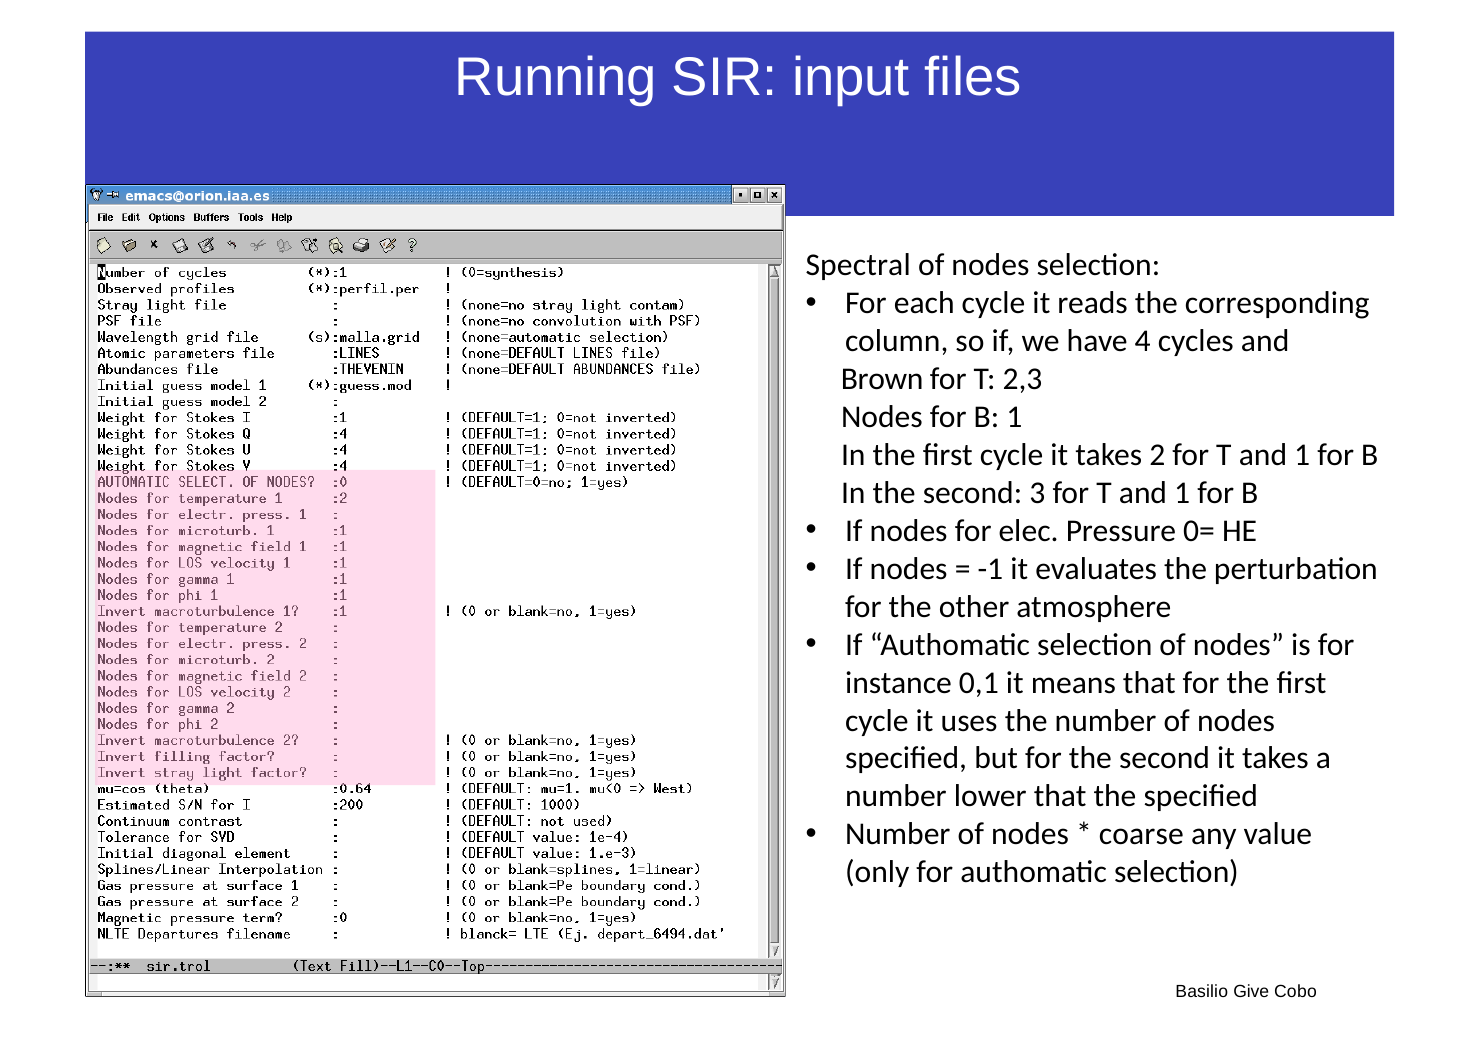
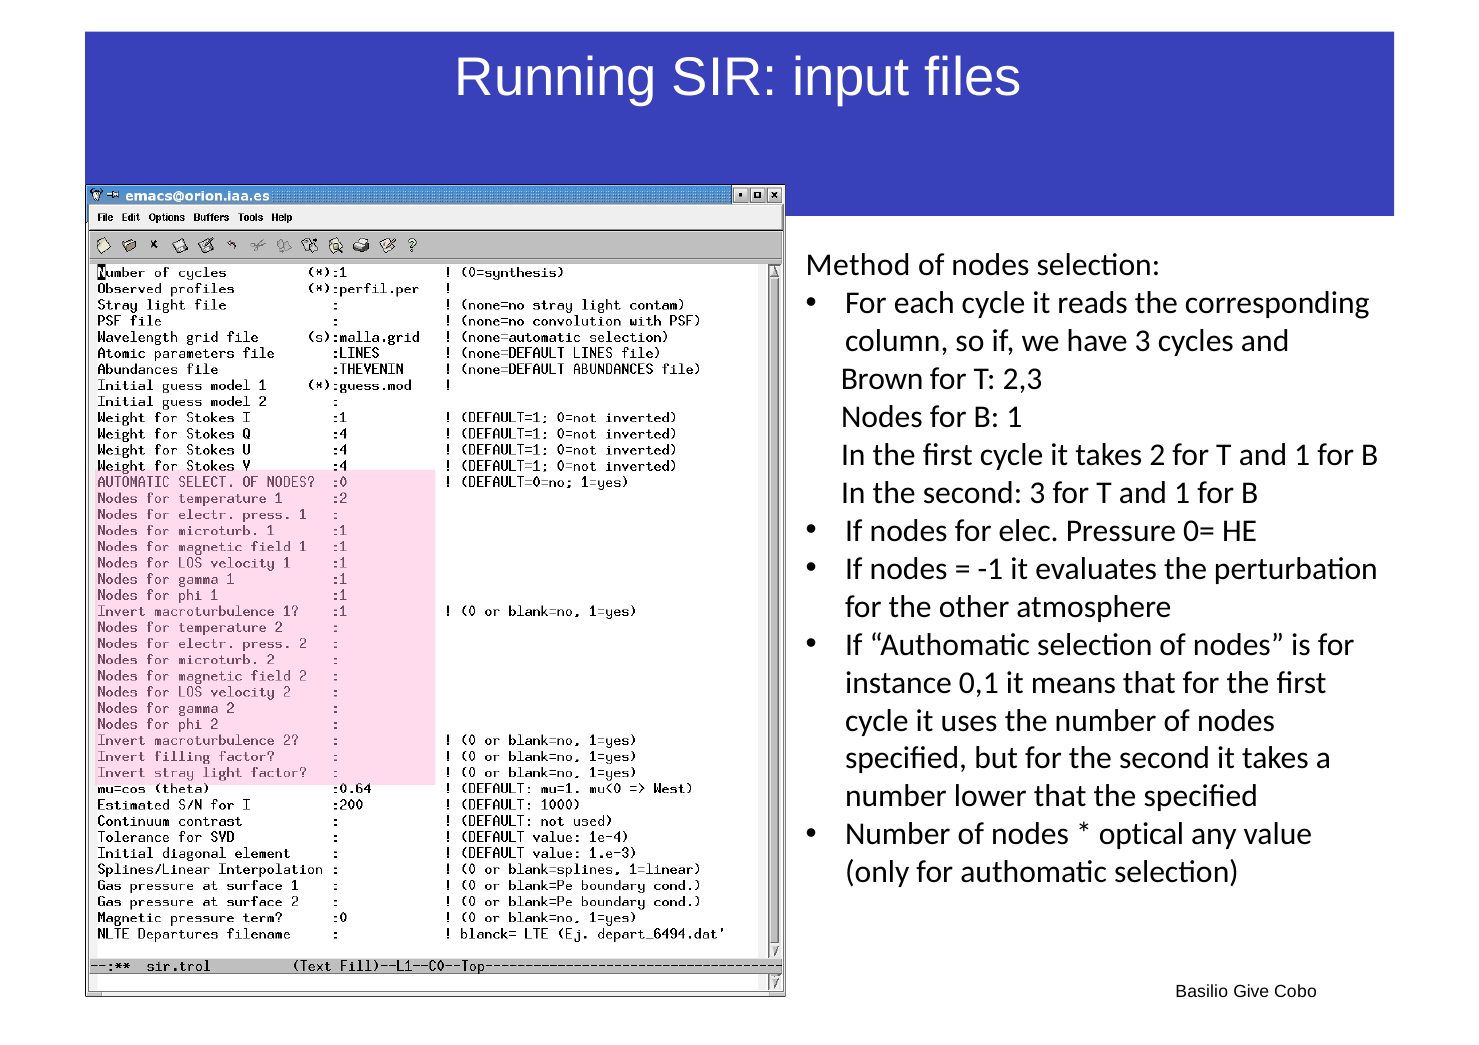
Spectral: Spectral -> Method
have 4: 4 -> 3
coarse: coarse -> optical
